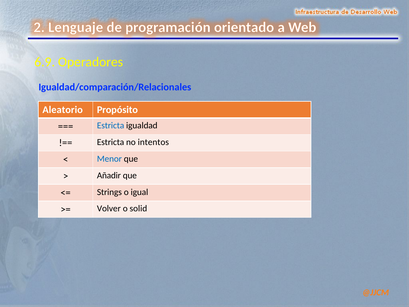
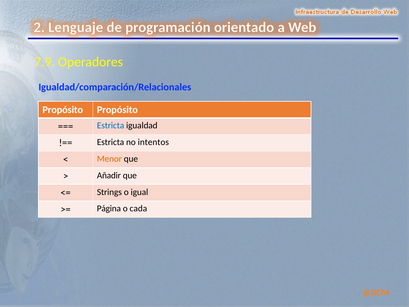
6.9: 6.9 -> 7.9
Aleatorio at (63, 110): Aleatorio -> Propósito
Menor colour: blue -> orange
Volver: Volver -> Página
solid: solid -> cada
